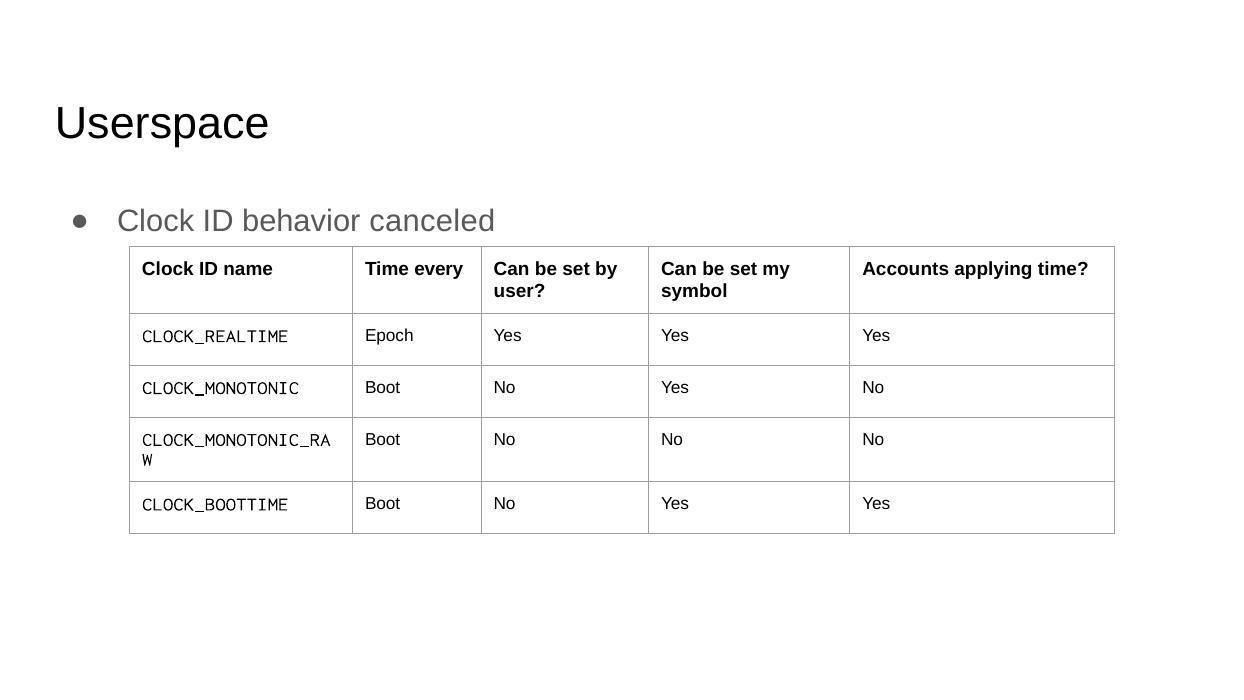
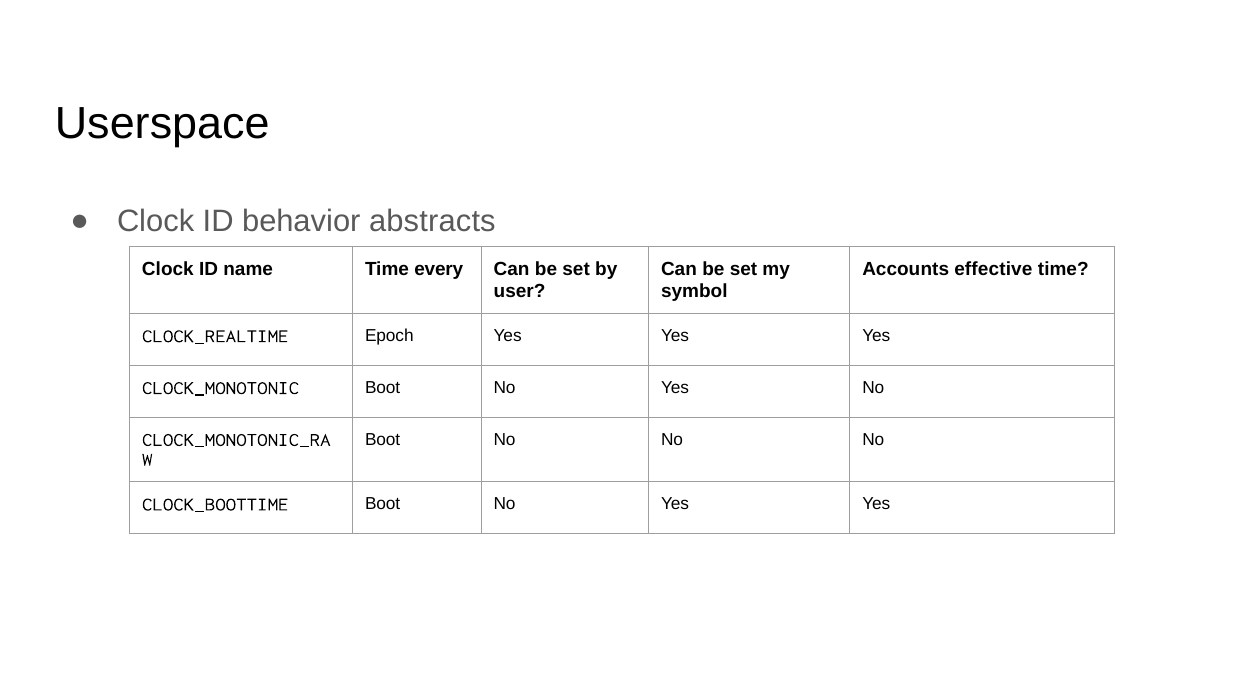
canceled: canceled -> abstracts
applying: applying -> effective
